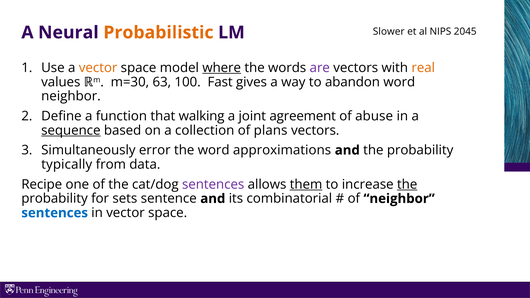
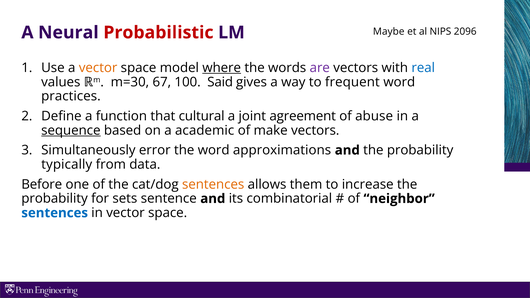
Probabilistic colour: orange -> red
Slower: Slower -> Maybe
2045: 2045 -> 2096
real colour: orange -> blue
63: 63 -> 67
Fast: Fast -> Said
abandon: abandon -> frequent
neighbor at (71, 96): neighbor -> practices
walking: walking -> cultural
collection: collection -> academic
plans: plans -> make
Recipe: Recipe -> Before
sentences at (213, 184) colour: purple -> orange
them underline: present -> none
the at (407, 184) underline: present -> none
